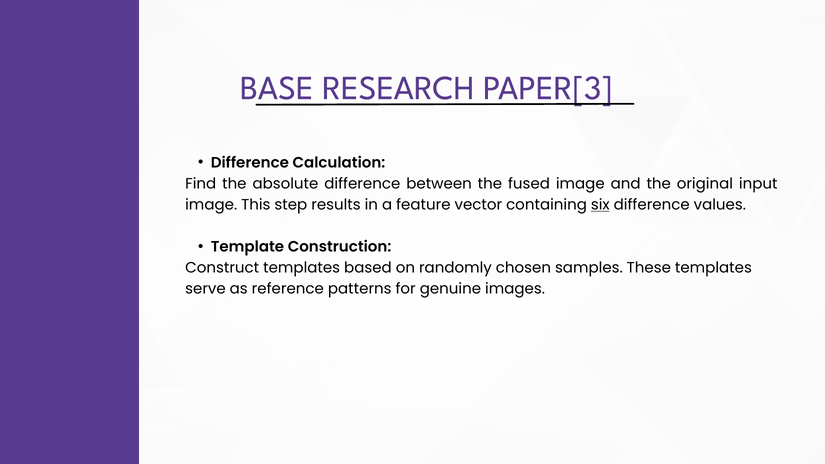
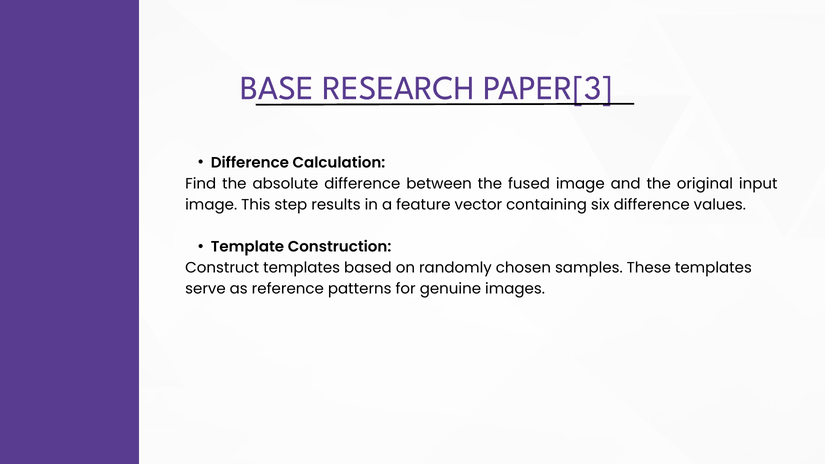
six underline: present -> none
